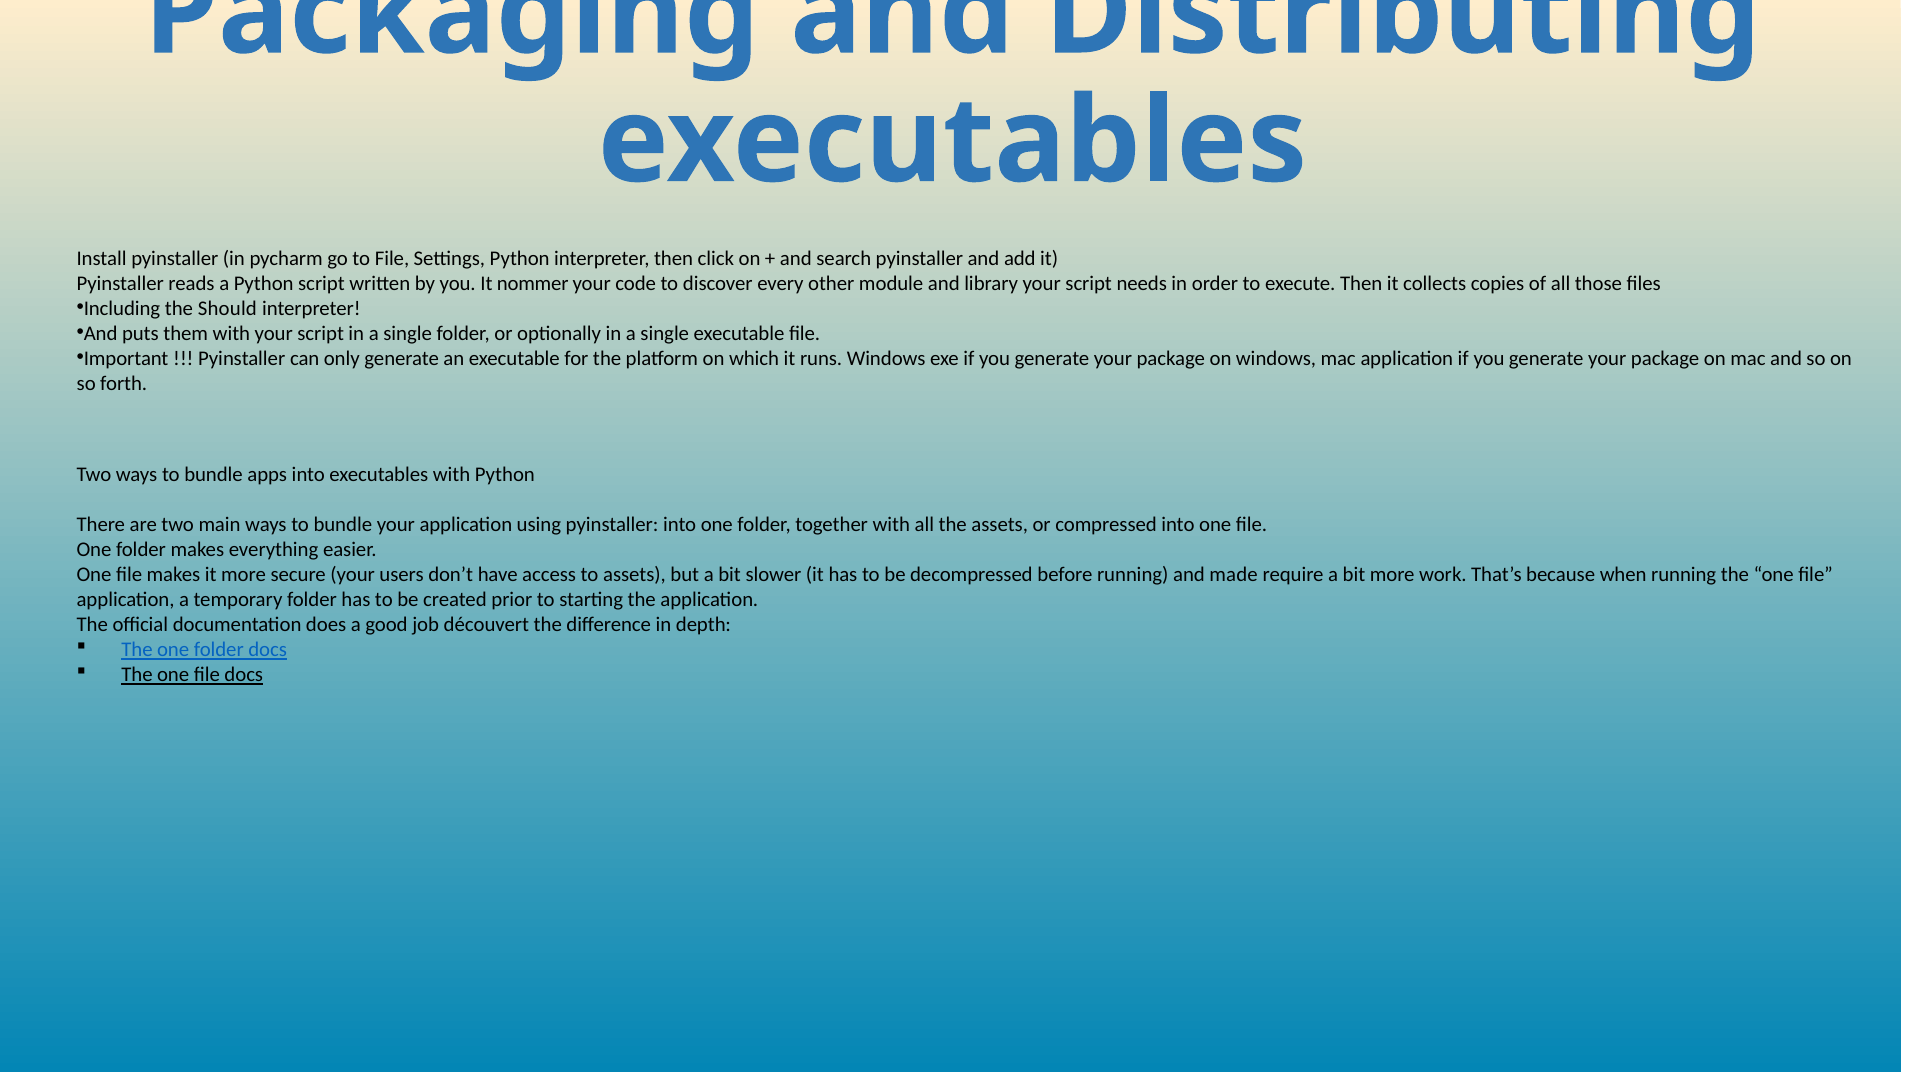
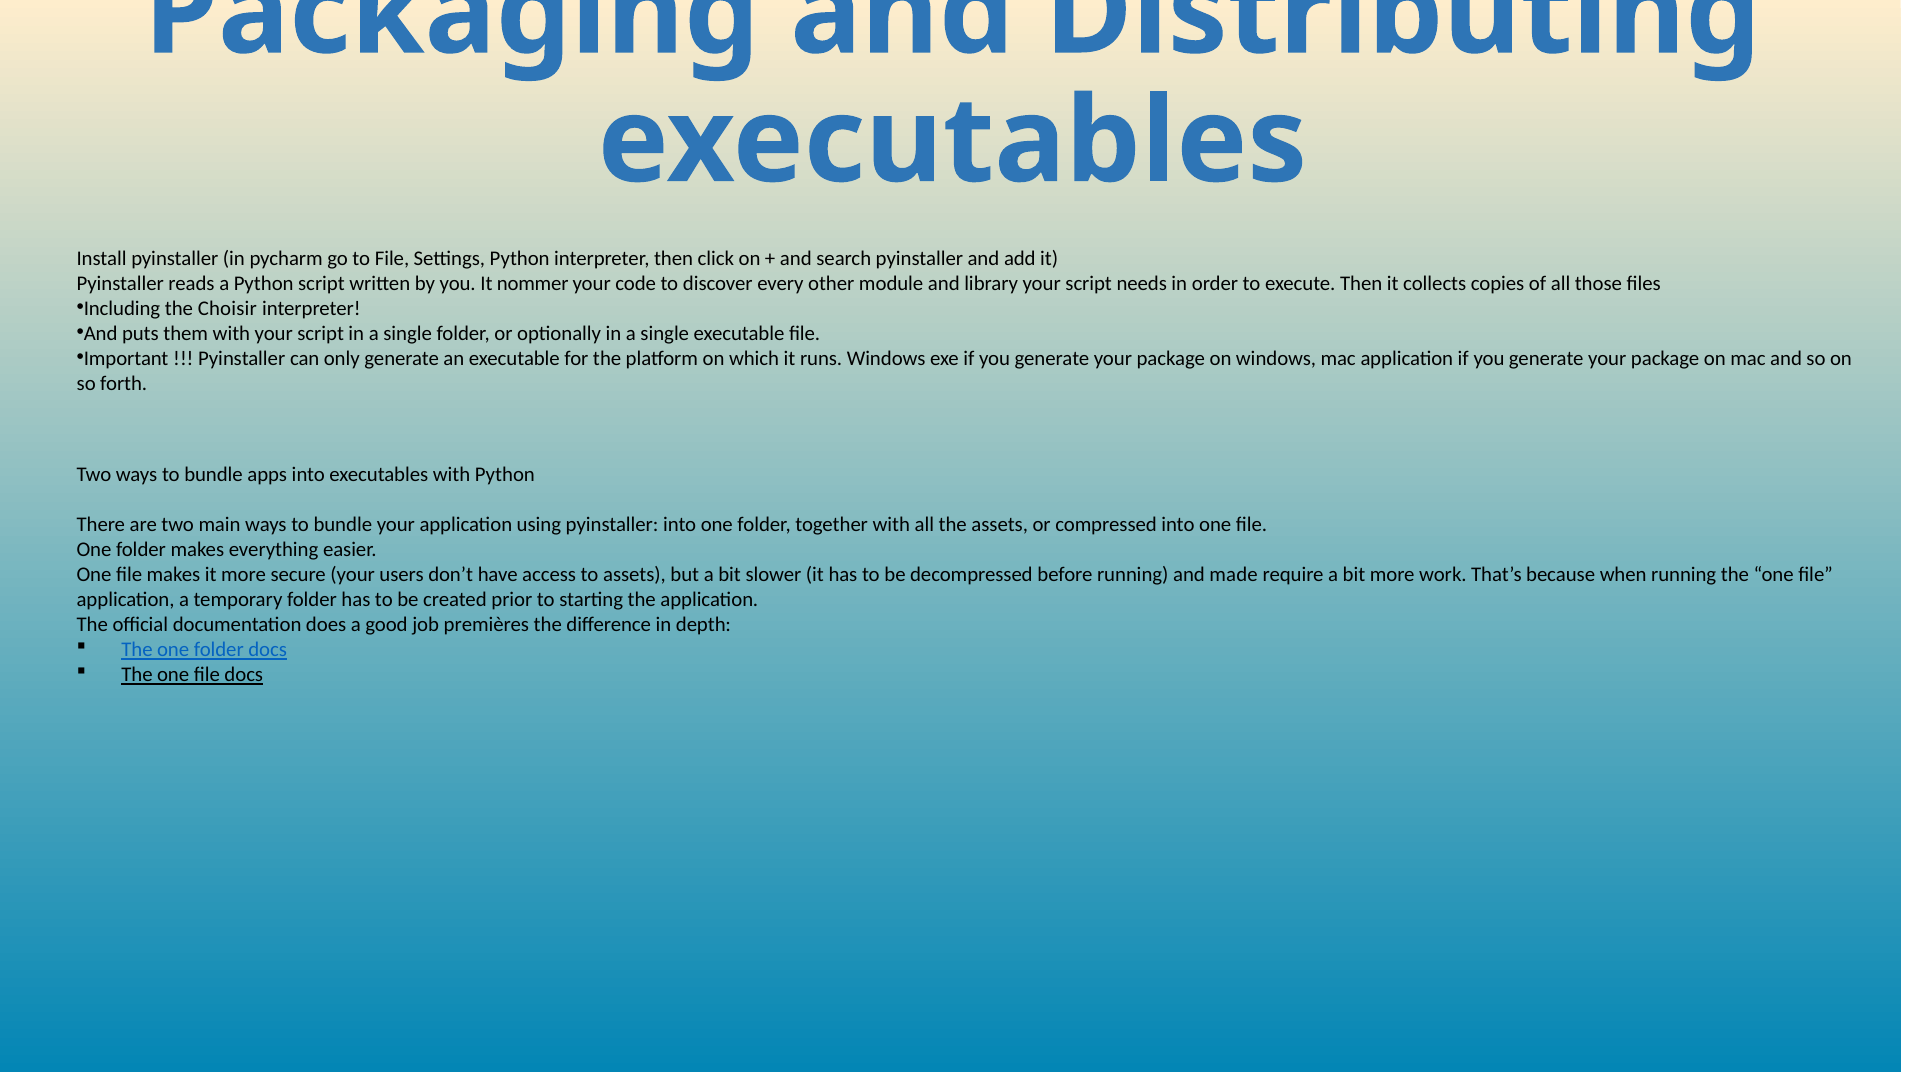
Should: Should -> Choisir
découvert: découvert -> premières
